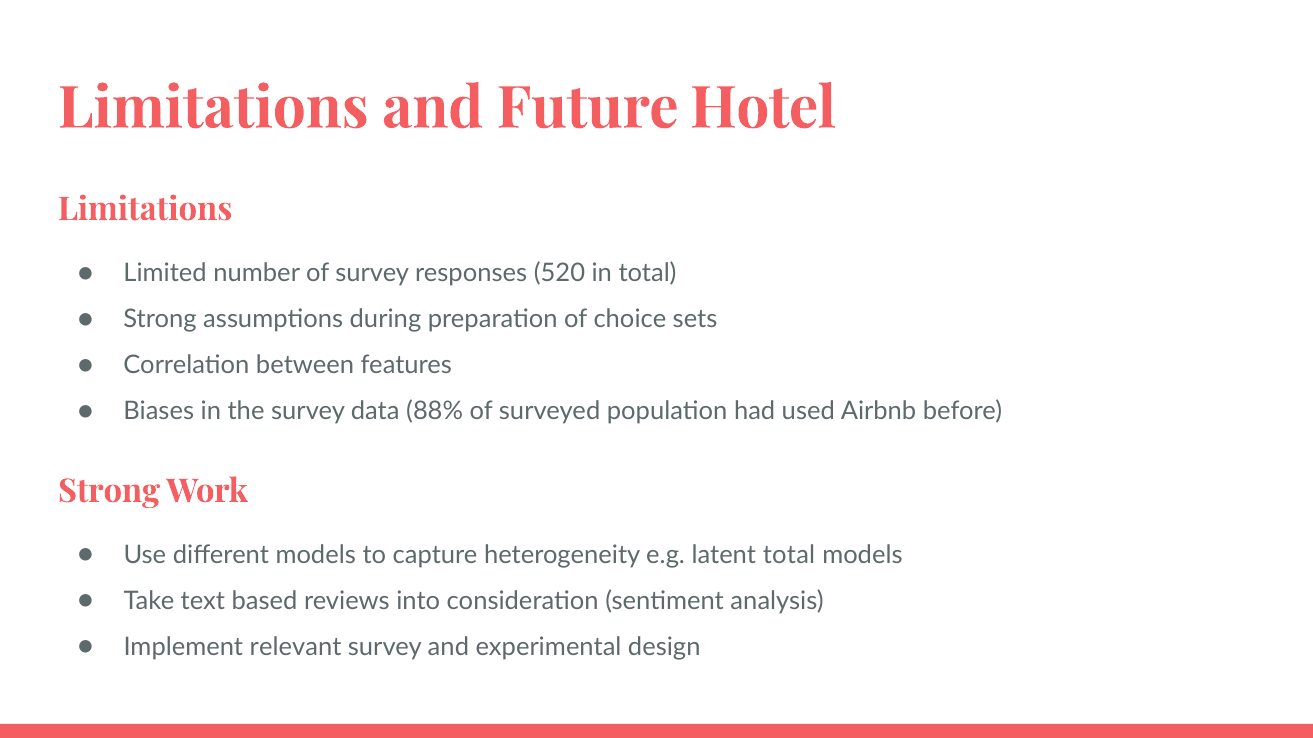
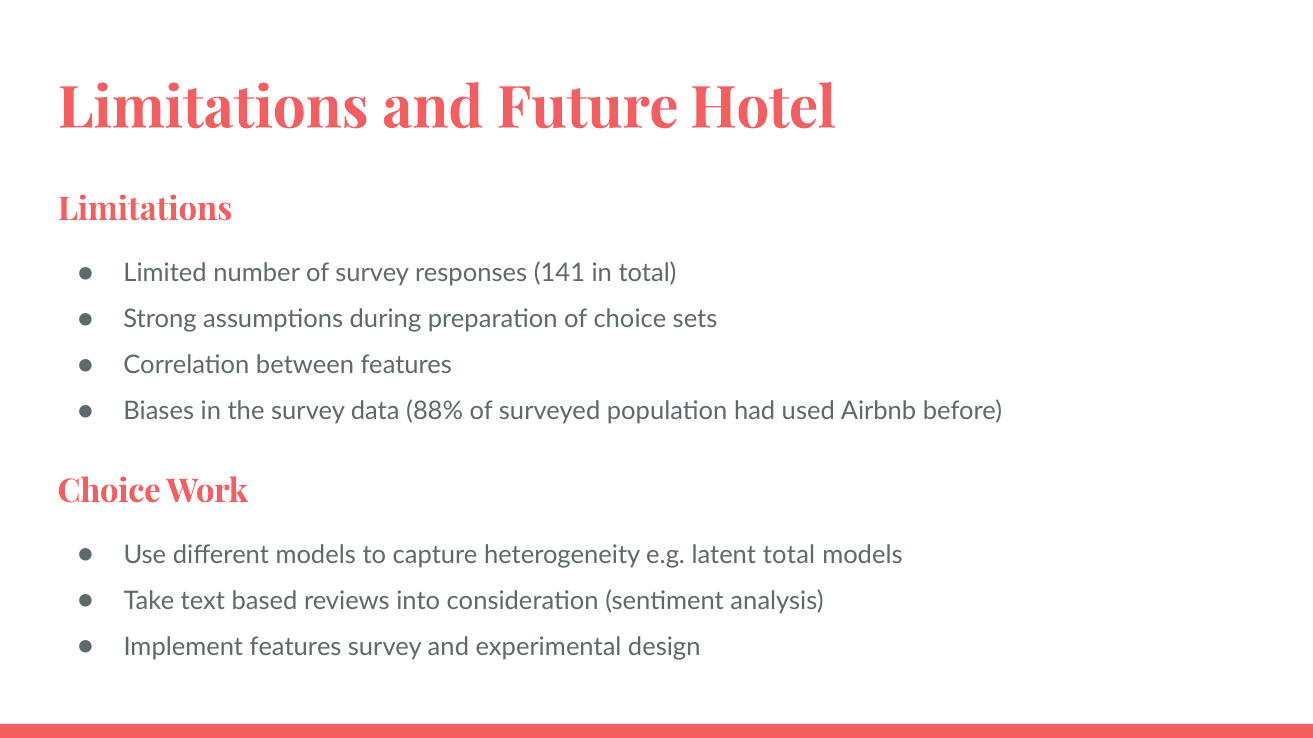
520: 520 -> 141
Strong at (109, 492): Strong -> Choice
Implement relevant: relevant -> features
